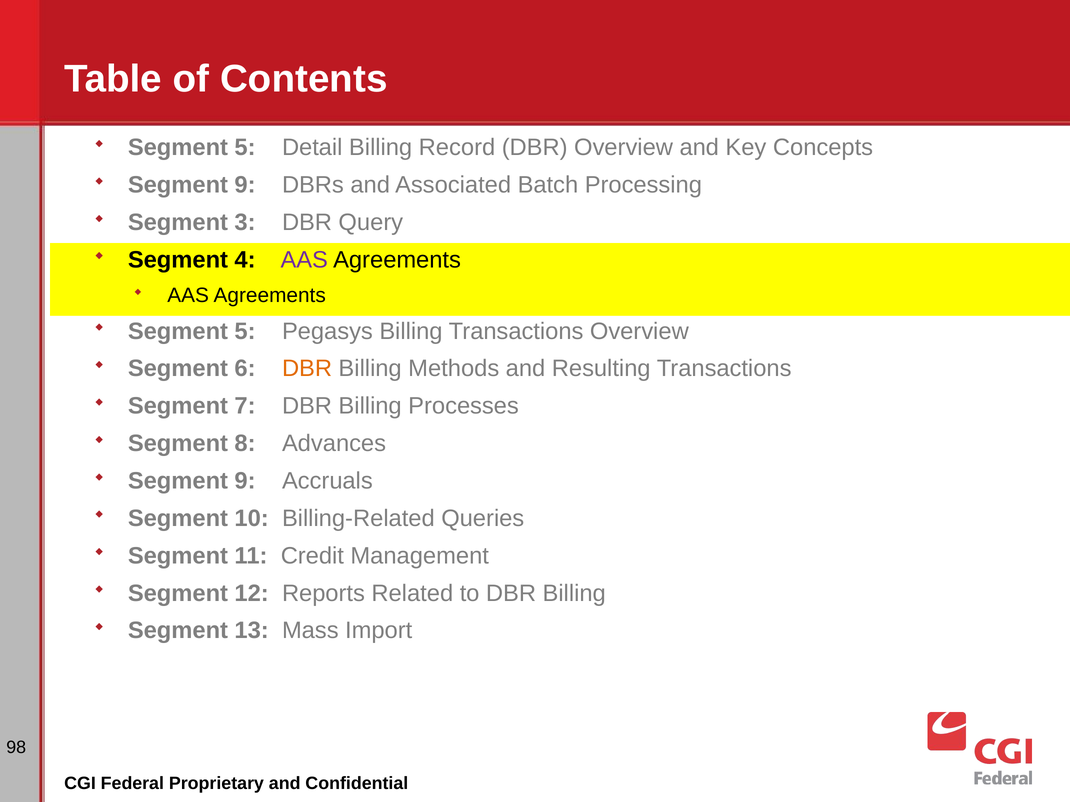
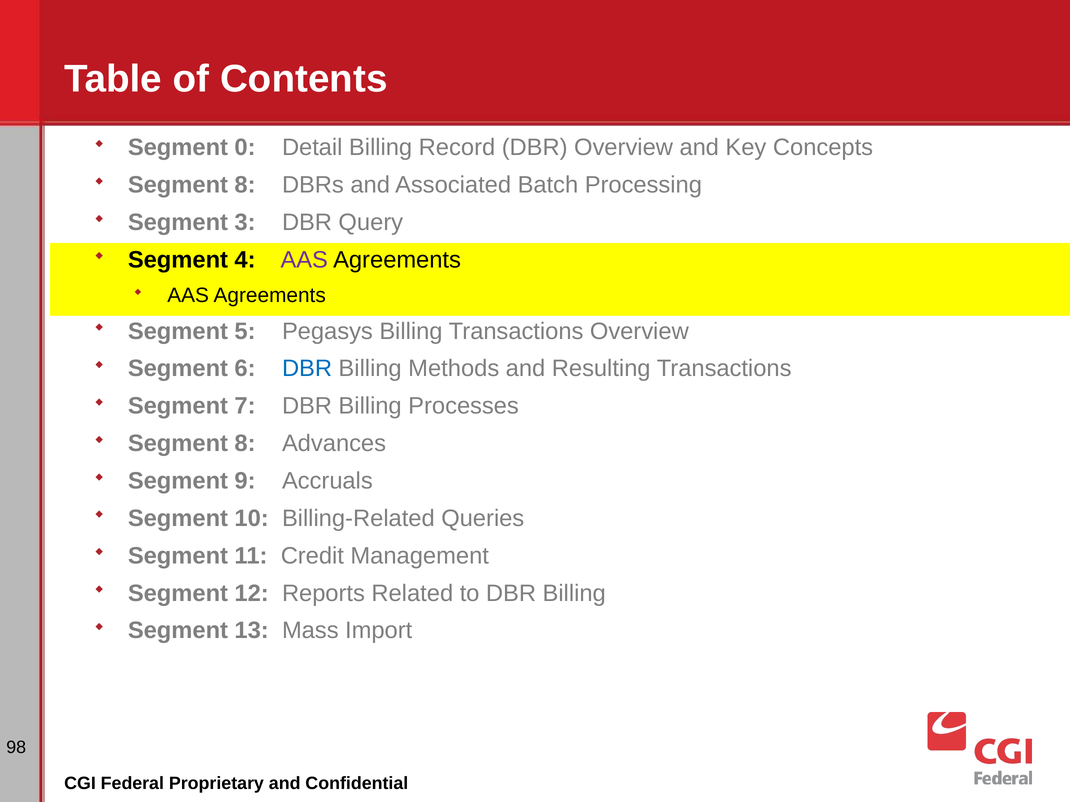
5 at (245, 148): 5 -> 0
9 at (245, 185): 9 -> 8
DBR at (307, 369) colour: orange -> blue
